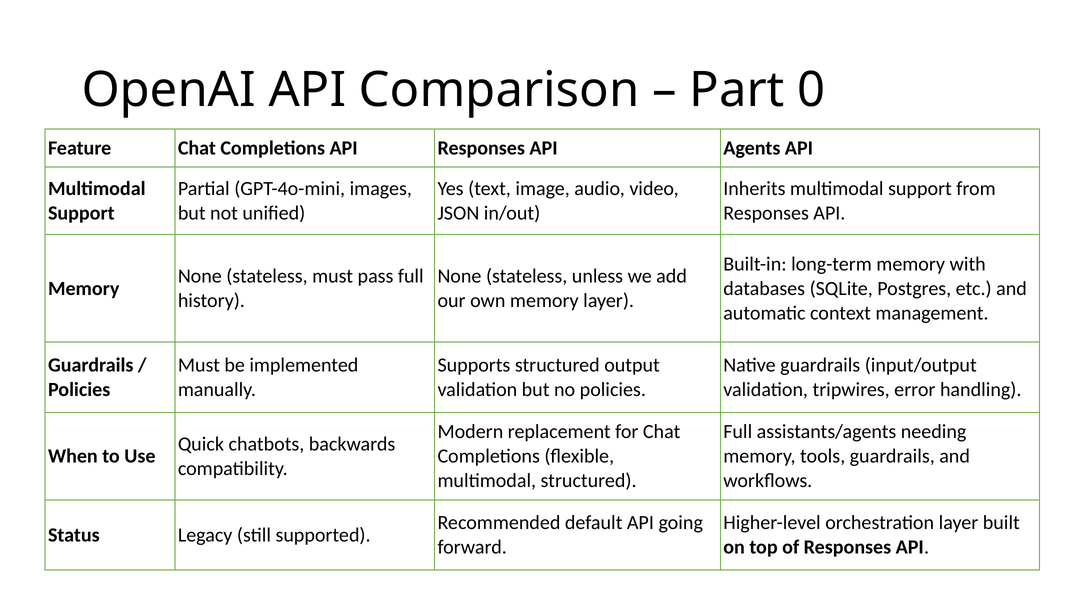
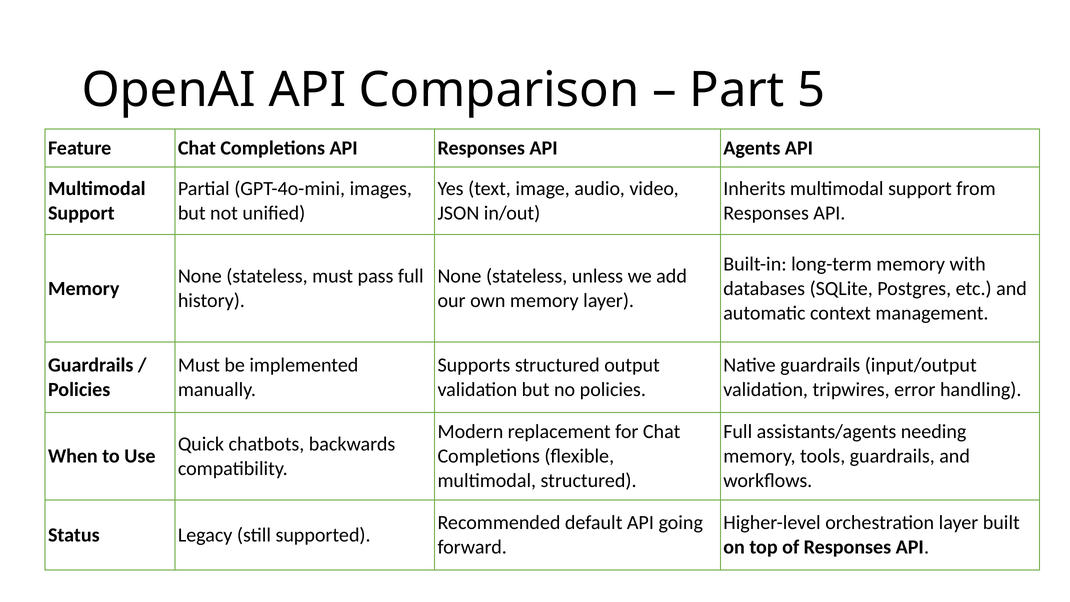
0: 0 -> 5
